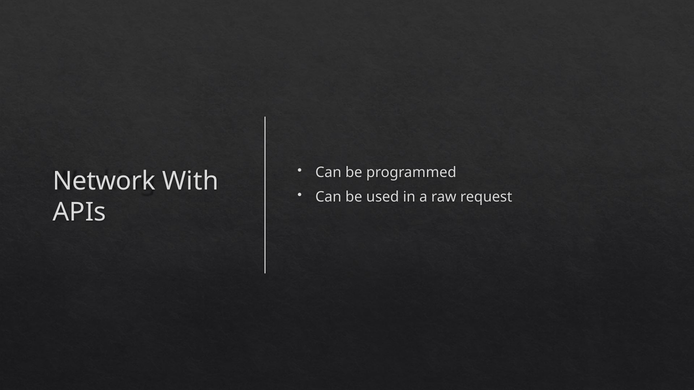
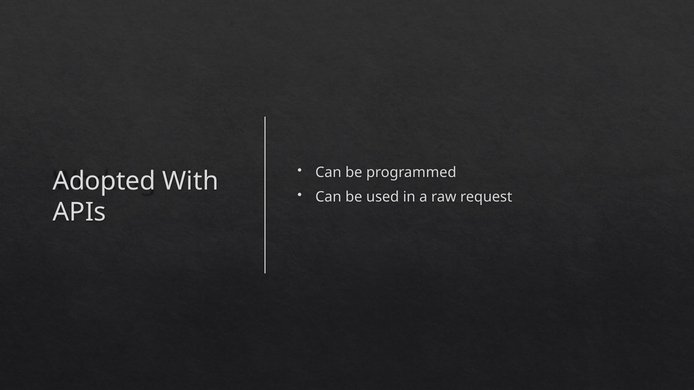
Network: Network -> Adopted
